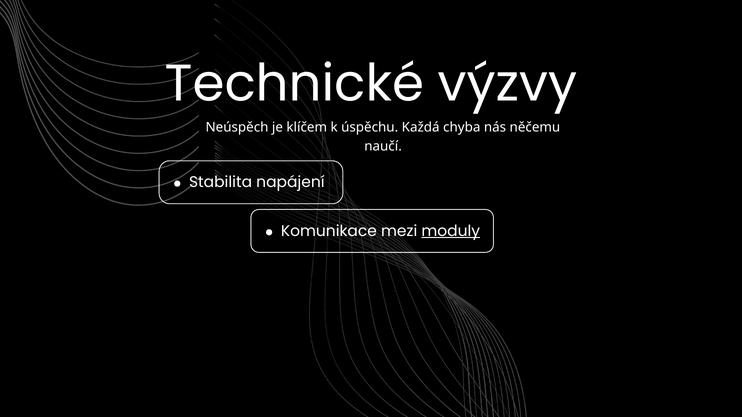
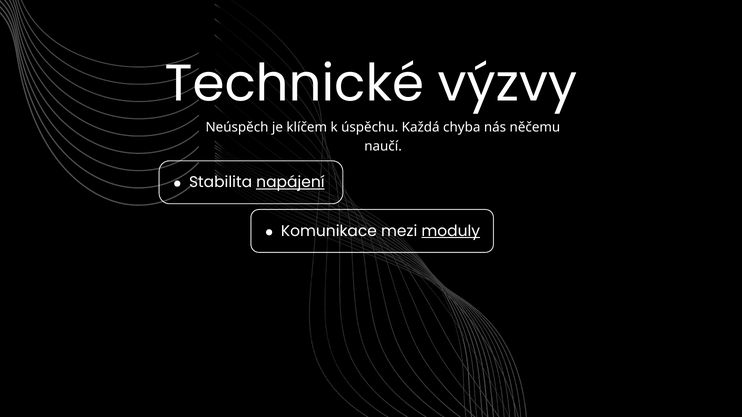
napájení underline: none -> present
